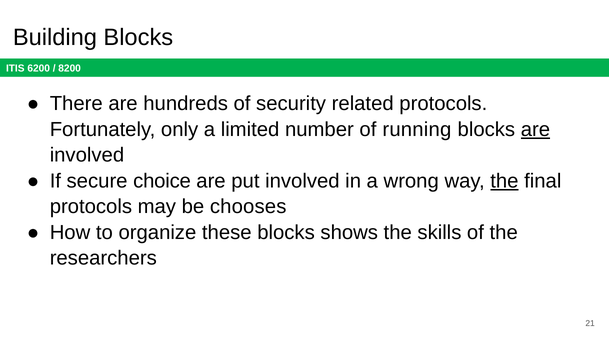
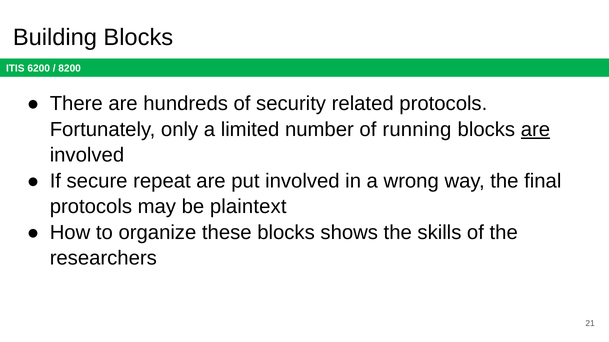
choice: choice -> repeat
the at (504, 181) underline: present -> none
chooses: chooses -> plaintext
